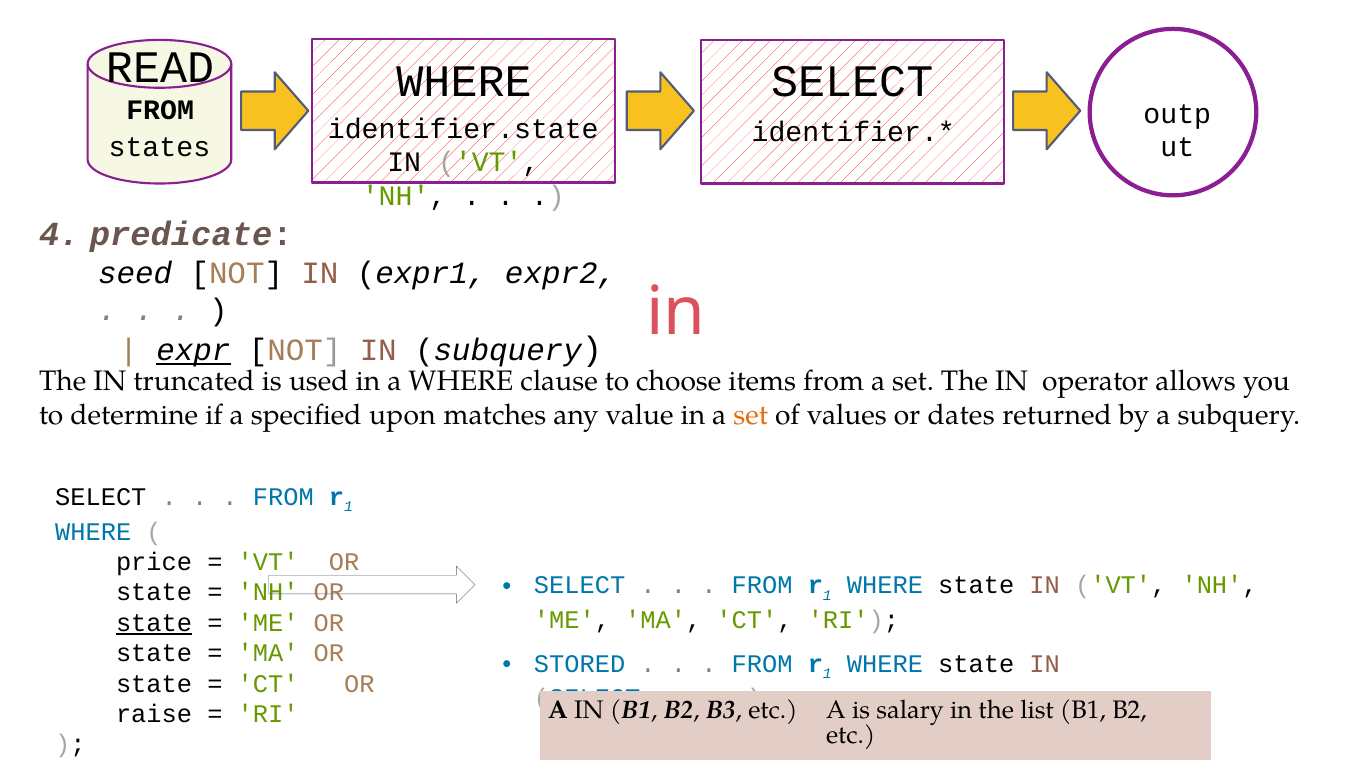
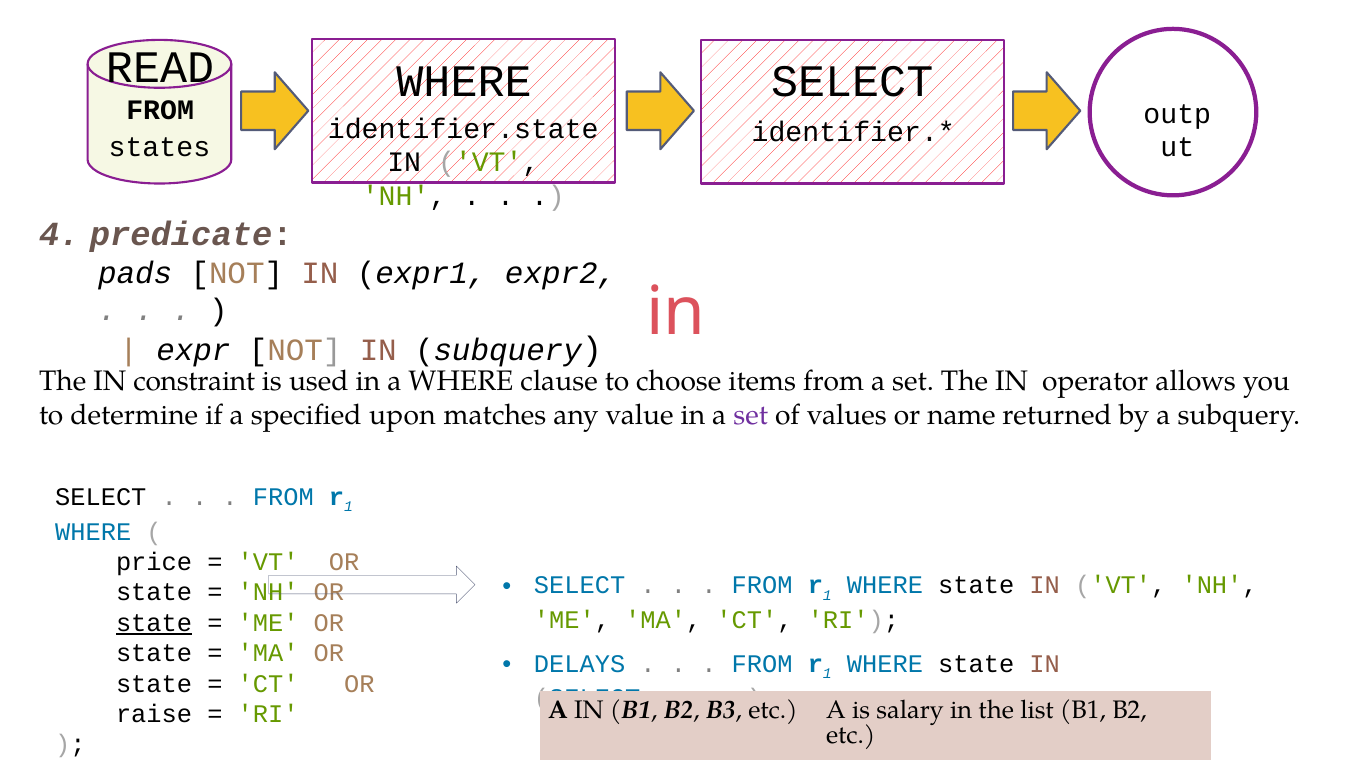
seed: seed -> pads
expr underline: present -> none
truncated: truncated -> constraint
set at (751, 416) colour: orange -> purple
dates: dates -> name
STORED: STORED -> DELAYS
